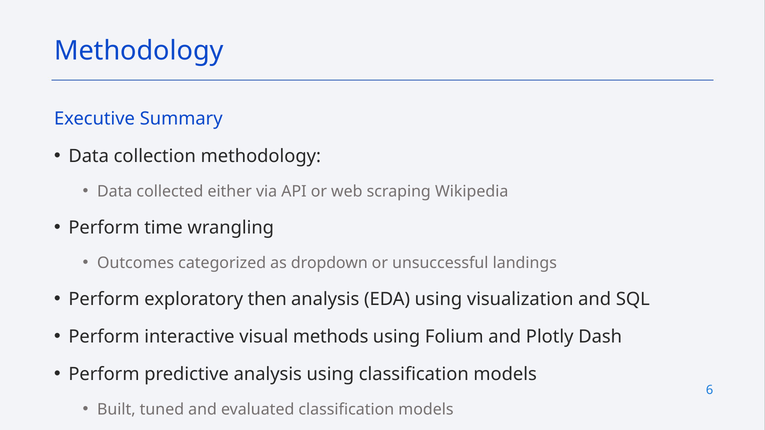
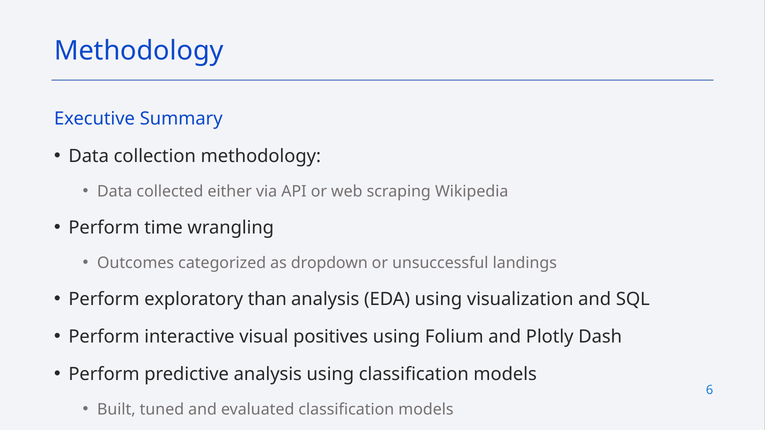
then: then -> than
methods: methods -> positives
